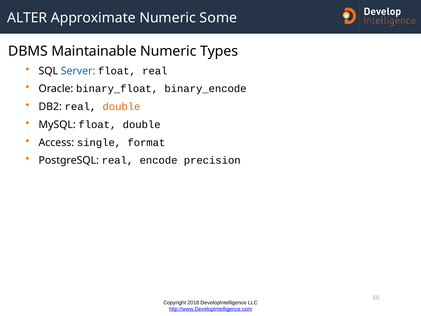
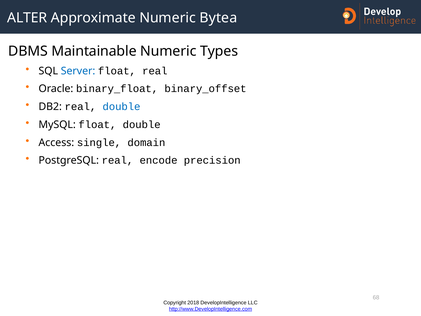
Some: Some -> Bytea
binary_encode: binary_encode -> binary_offset
double at (121, 107) colour: orange -> blue
format: format -> domain
